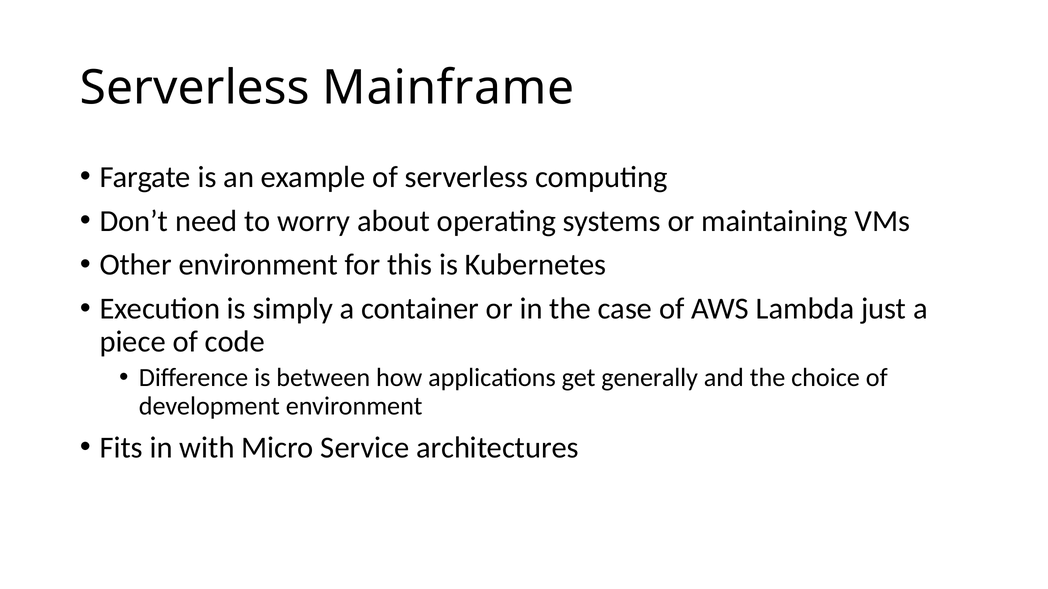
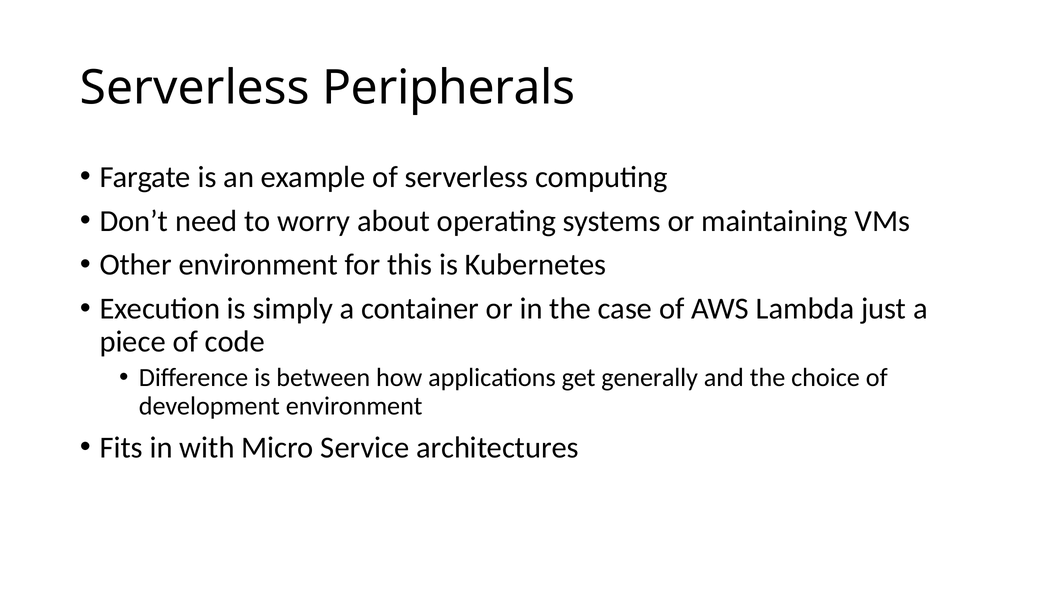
Mainframe: Mainframe -> Peripherals
